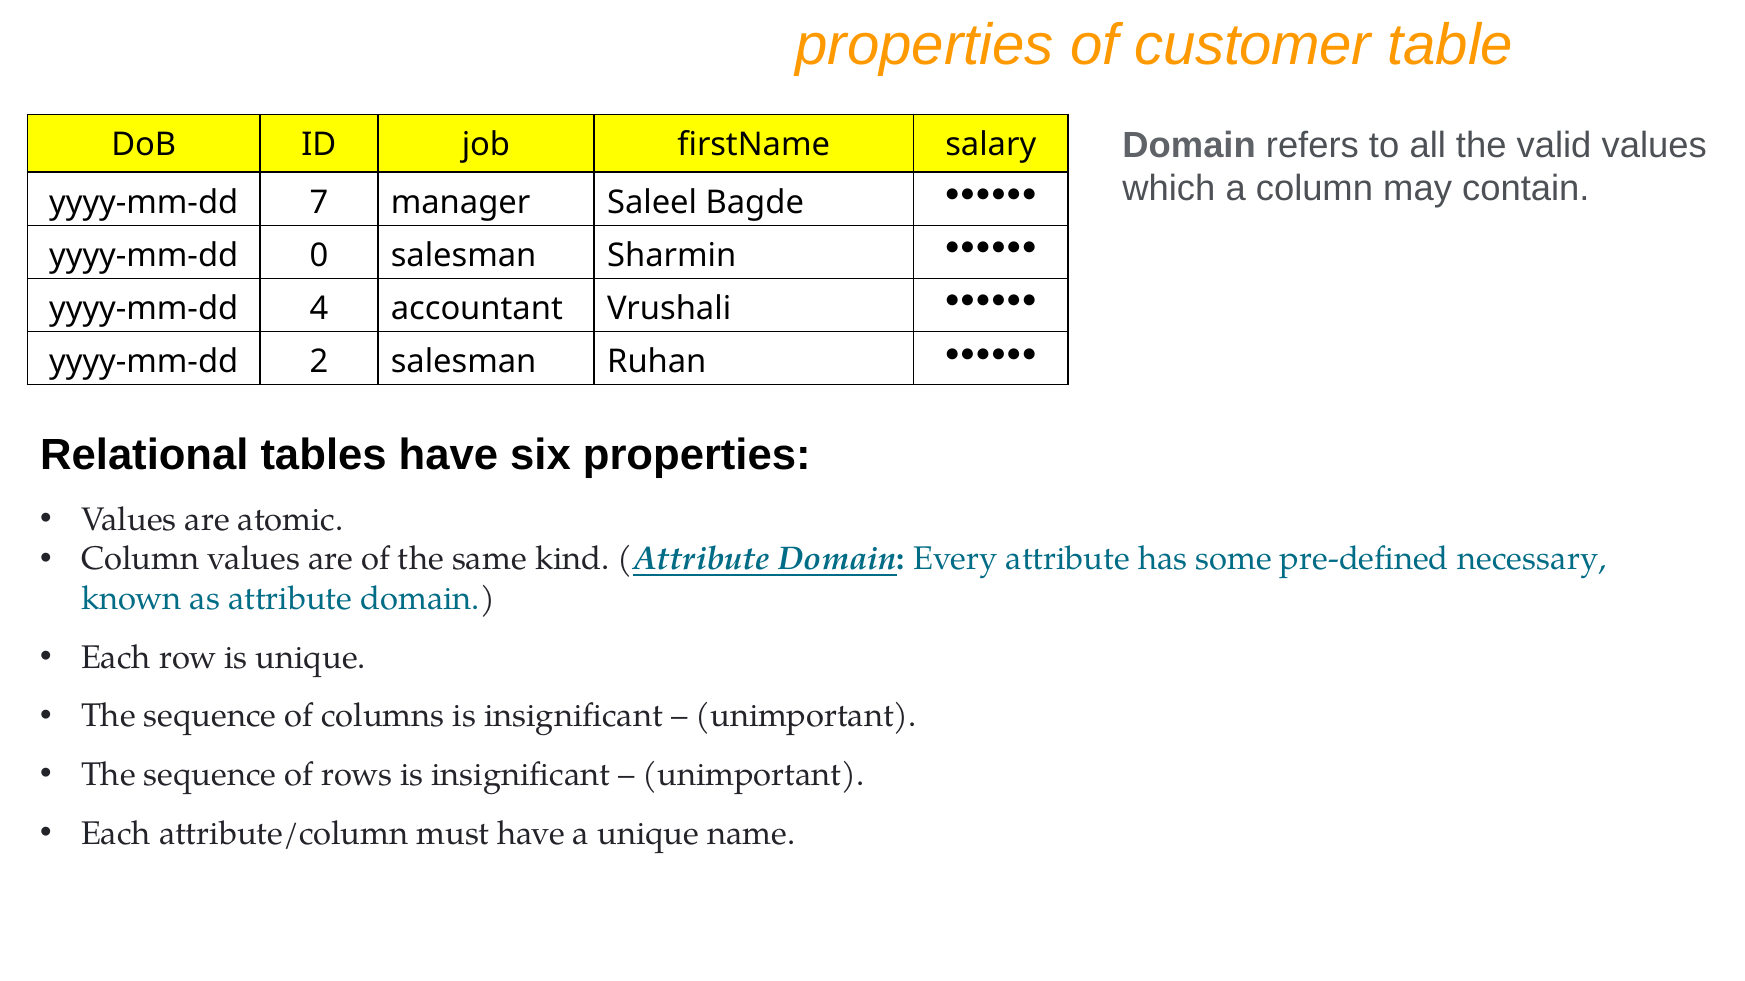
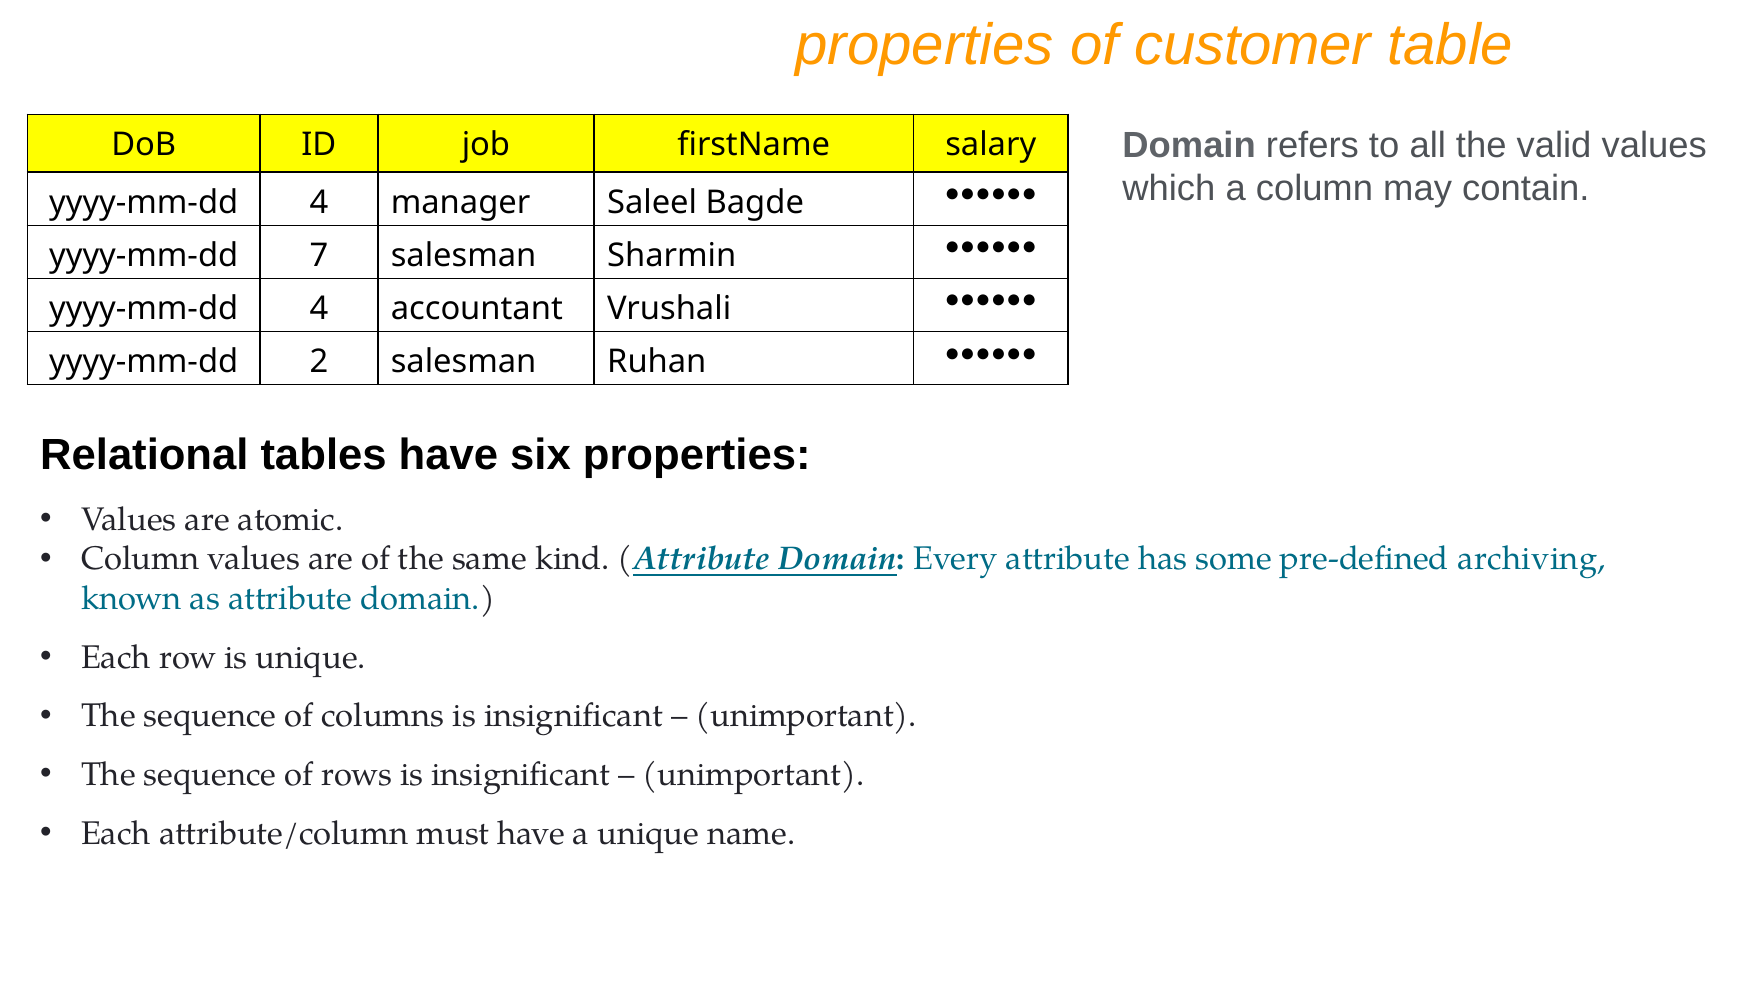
7 at (319, 203): 7 -> 4
0: 0 -> 7
necessary: necessary -> archiving
